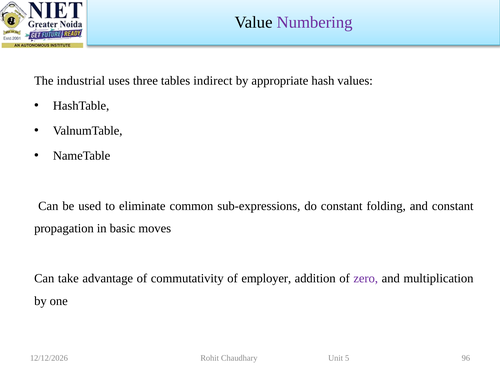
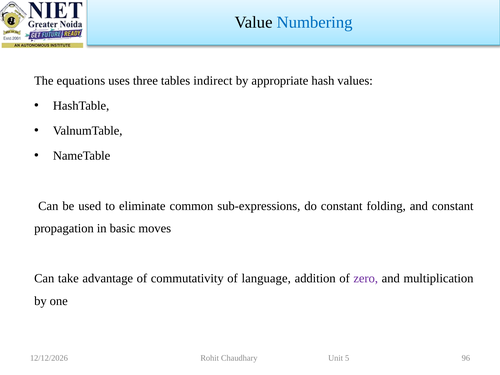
Numbering colour: purple -> blue
industrial: industrial -> equations
employer: employer -> language
